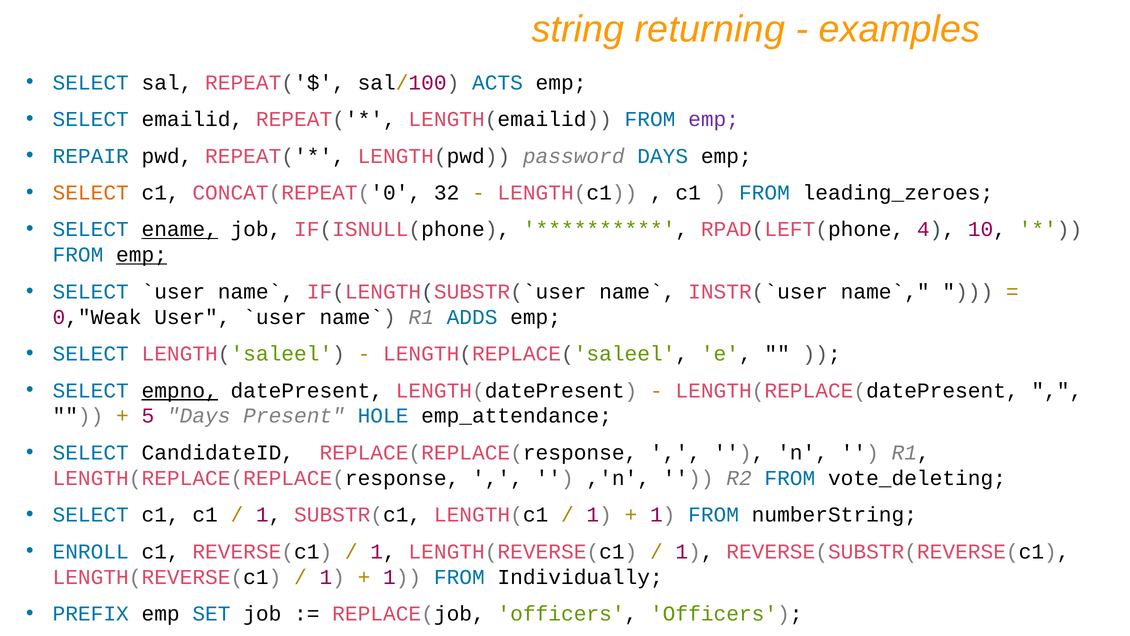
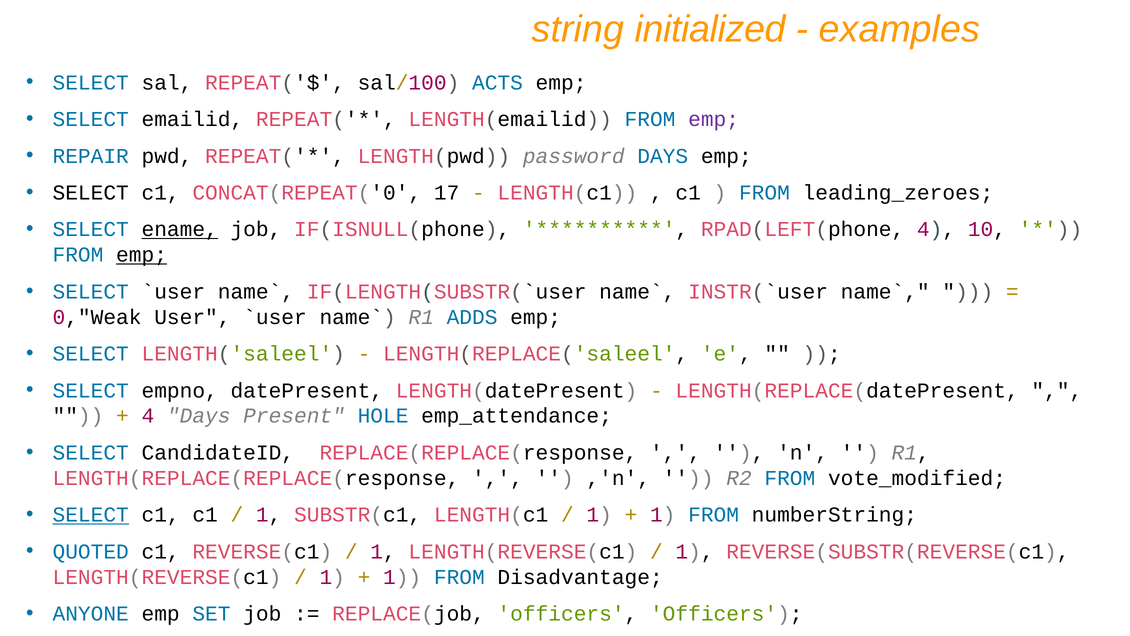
returning: returning -> initialized
SELECT at (91, 193) colour: orange -> black
32: 32 -> 17
empno underline: present -> none
5 at (148, 416): 5 -> 4
vote_deleting: vote_deleting -> vote_modified
SELECT at (91, 515) underline: none -> present
ENROLL: ENROLL -> QUOTED
Individually: Individually -> Disadvantage
PREFIX: PREFIX -> ANYONE
